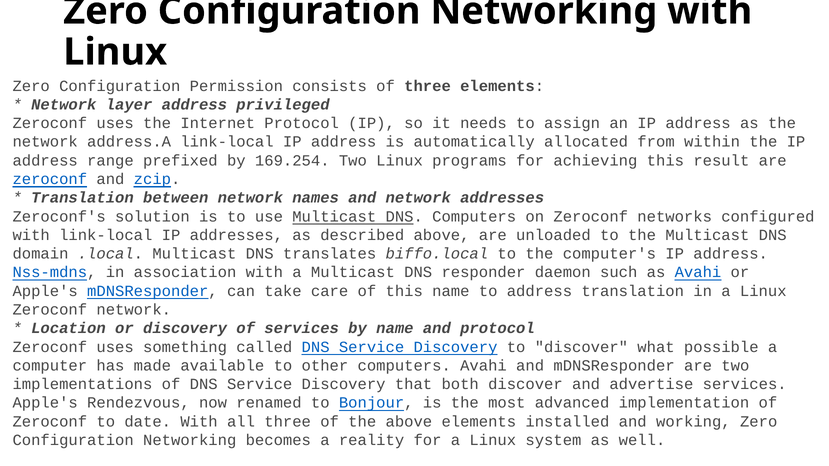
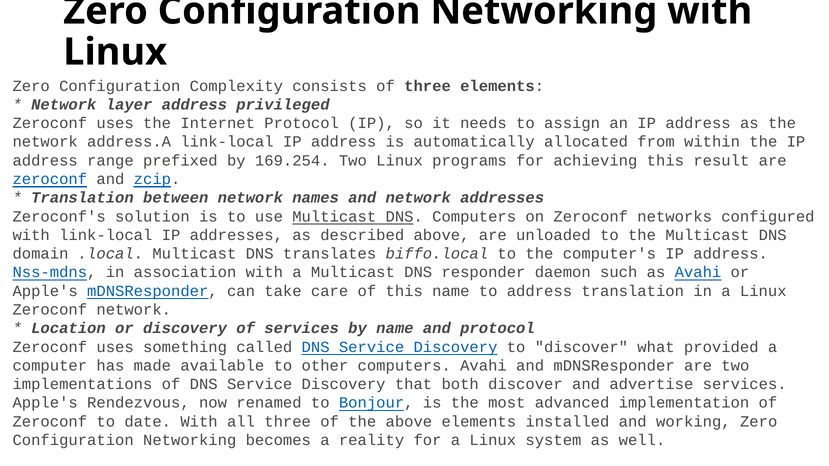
Permission: Permission -> Complexity
possible: possible -> provided
